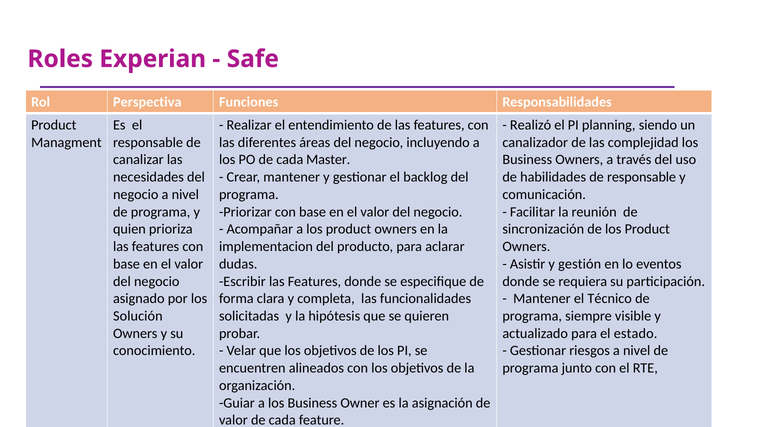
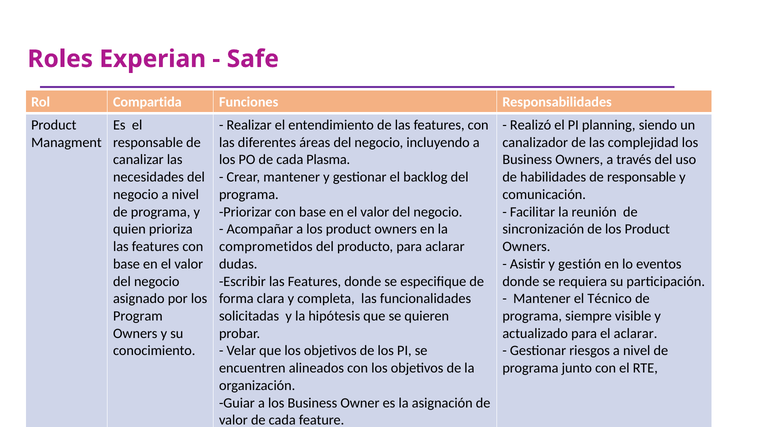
Perspectiva: Perspectiva -> Compartida
Master: Master -> Plasma
implementacion: implementacion -> comprometidos
Solución: Solución -> Program
el estado: estado -> aclarar
